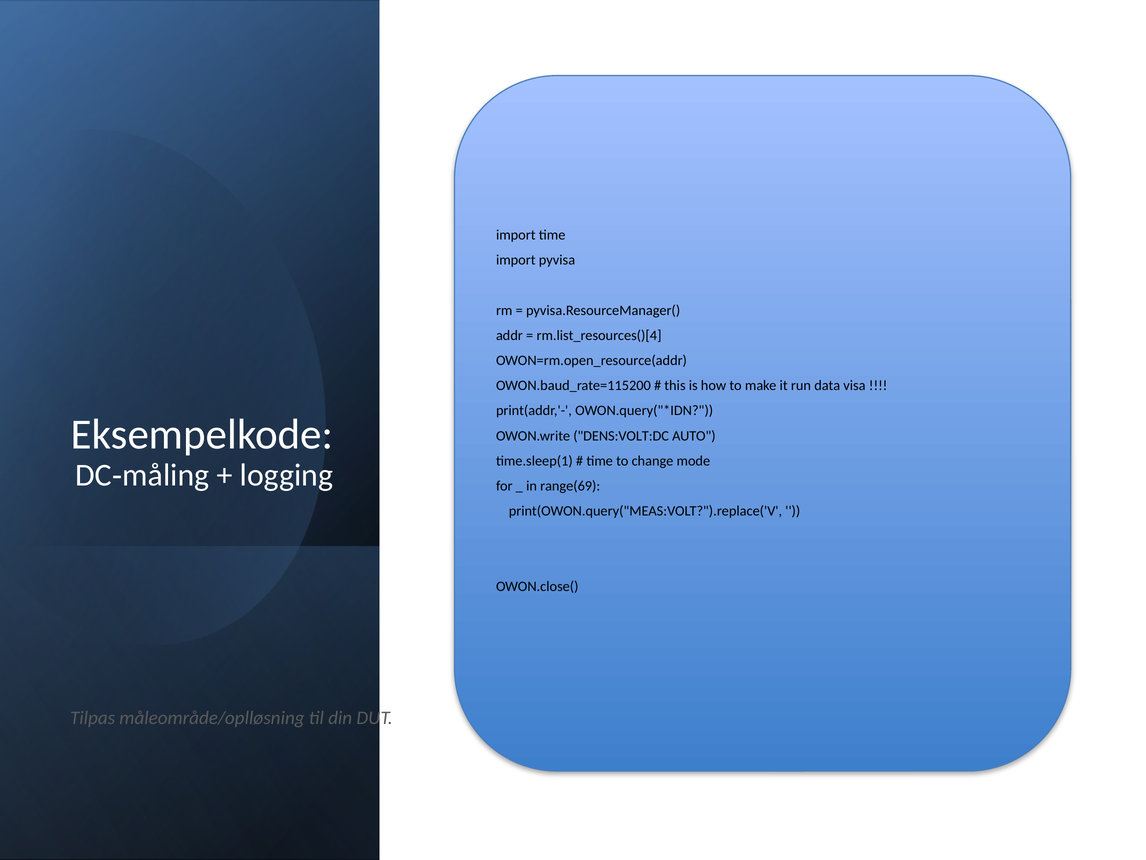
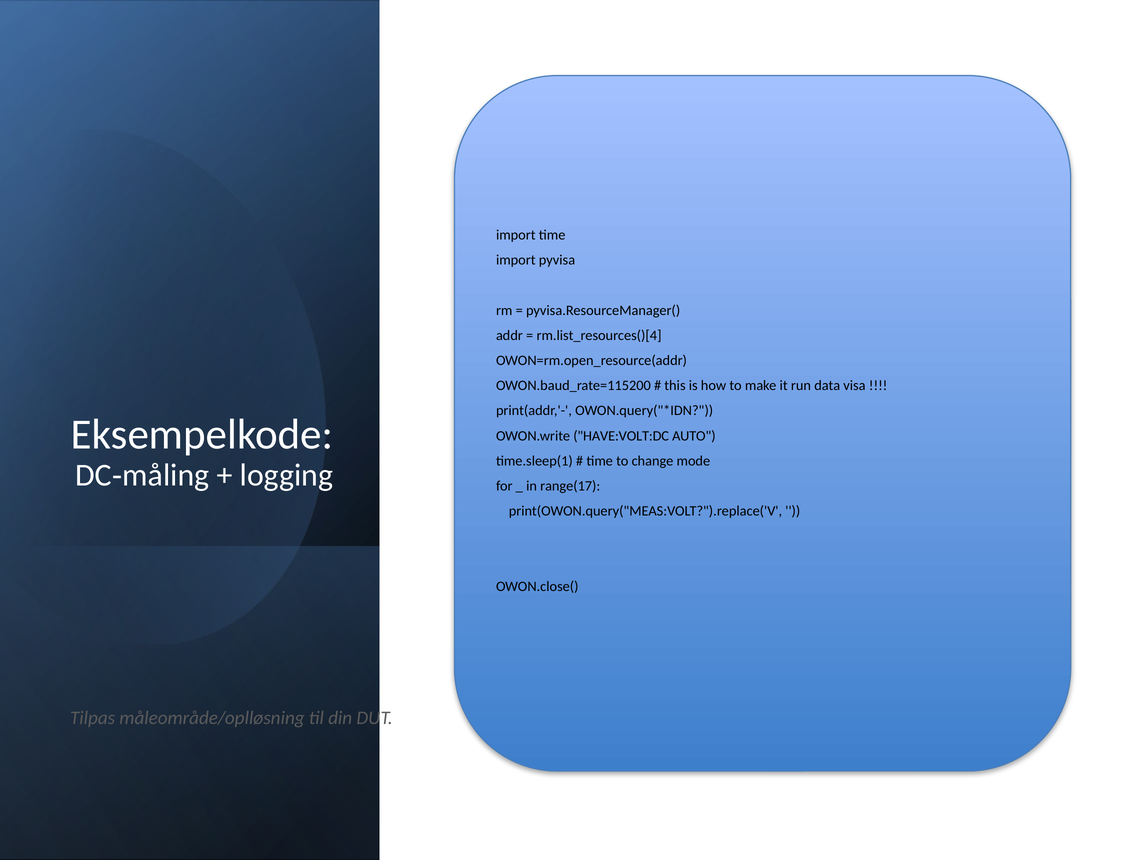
DENS:VOLT:DC: DENS:VOLT:DC -> HAVE:VOLT:DC
range(69: range(69 -> range(17
